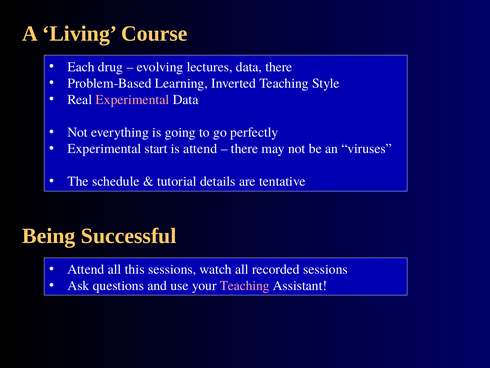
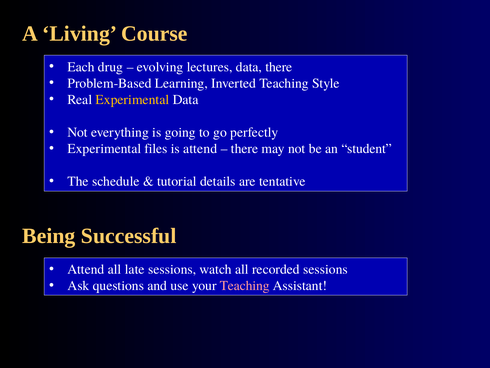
Experimental at (132, 99) colour: pink -> yellow
start: start -> files
viruses: viruses -> student
this: this -> late
